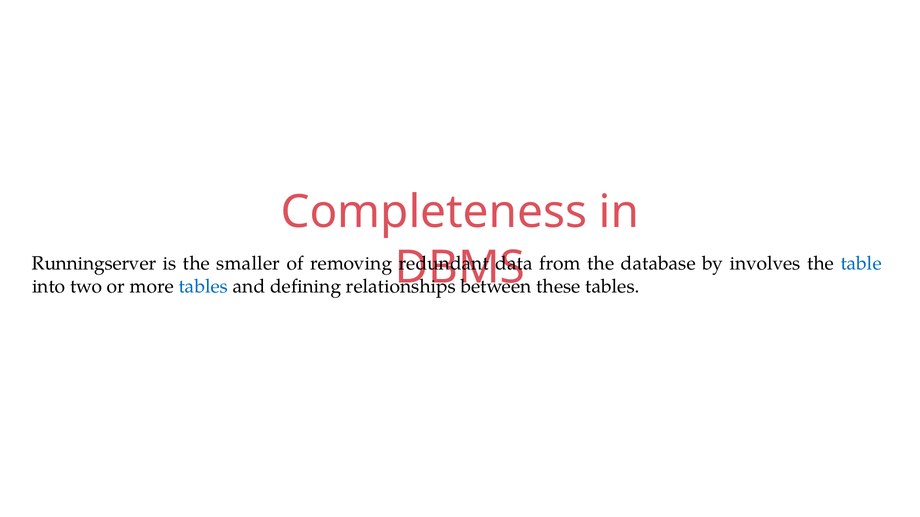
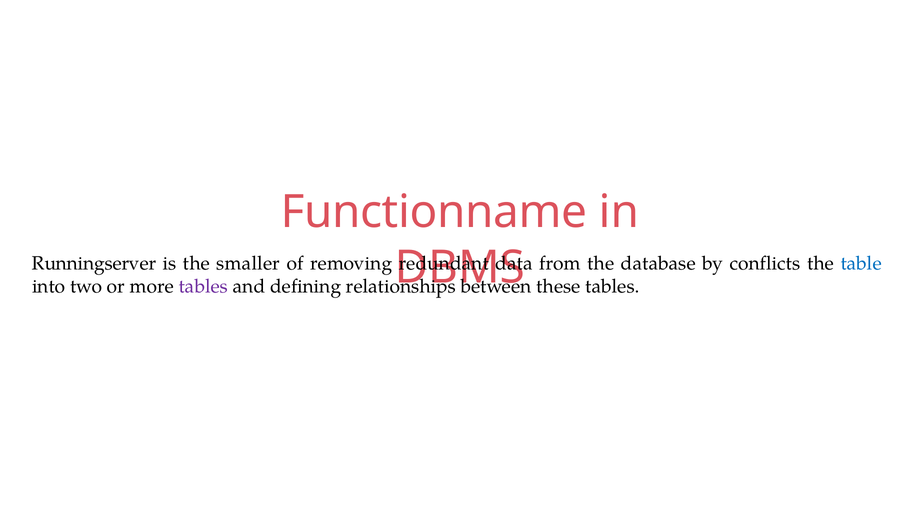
Completeness: Completeness -> Functionname
involves: involves -> conflicts
tables at (203, 286) colour: blue -> purple
